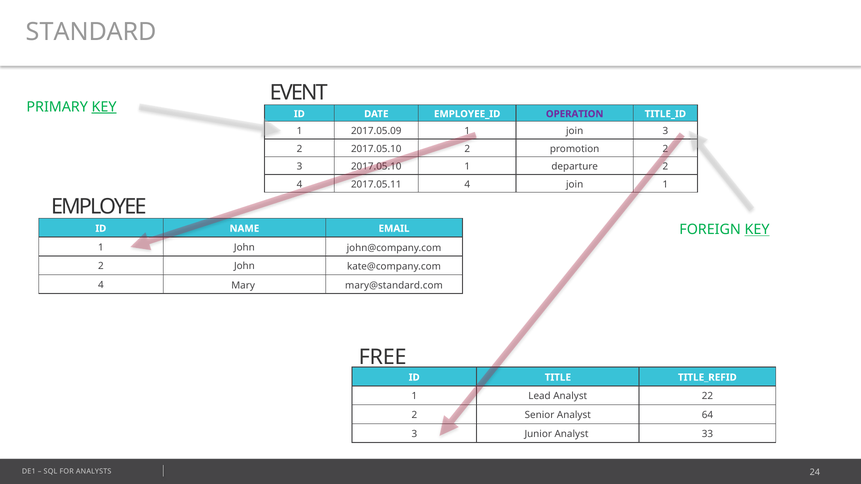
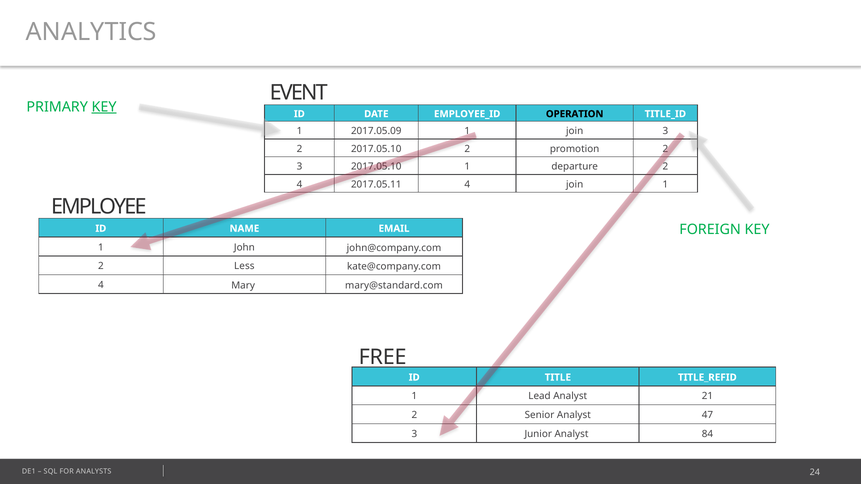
STANDARD: STANDARD -> ANALYTICS
OPERATION colour: purple -> black
KEY at (757, 230) underline: present -> none
2 John: John -> Less
22: 22 -> 21
64: 64 -> 47
33: 33 -> 84
